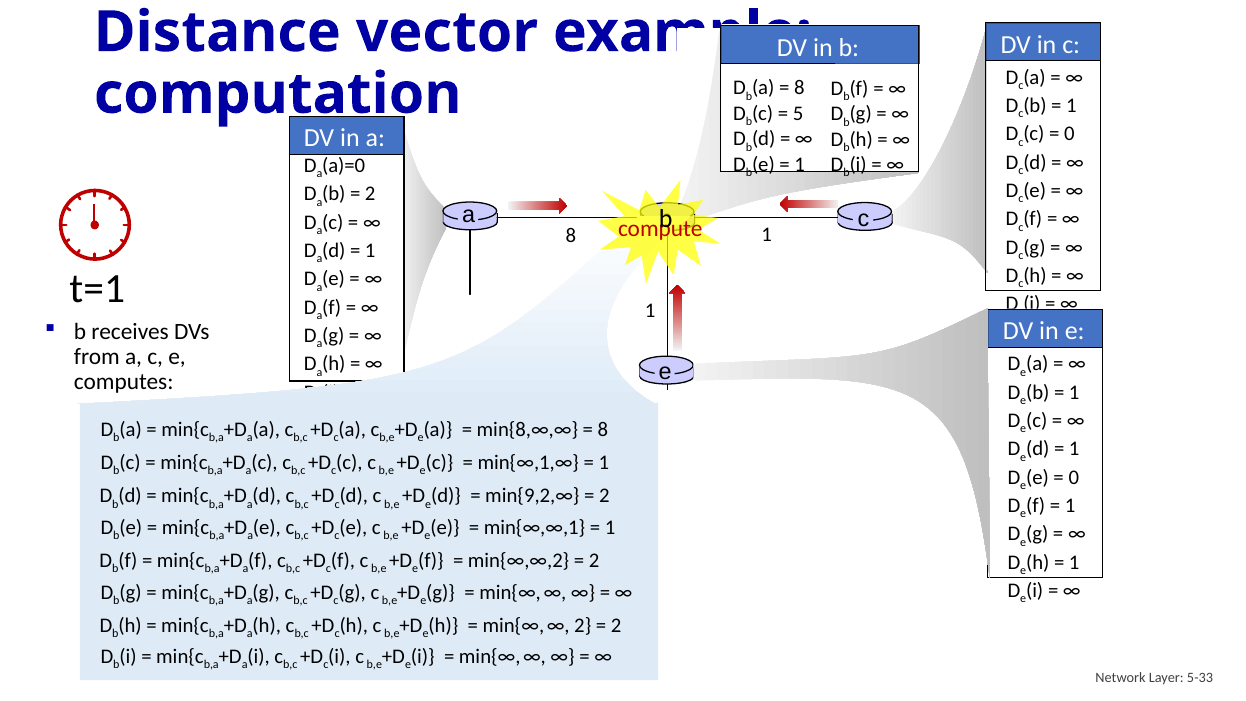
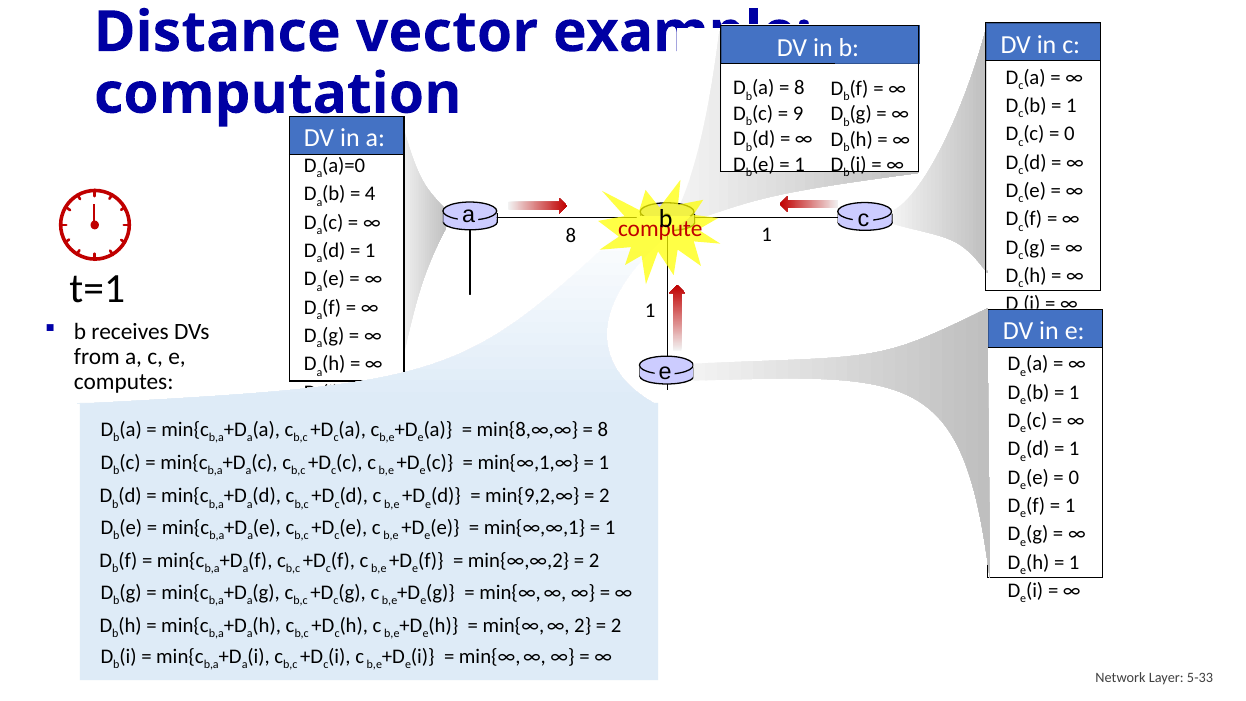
5: 5 -> 9
2 at (370, 194): 2 -> 4
